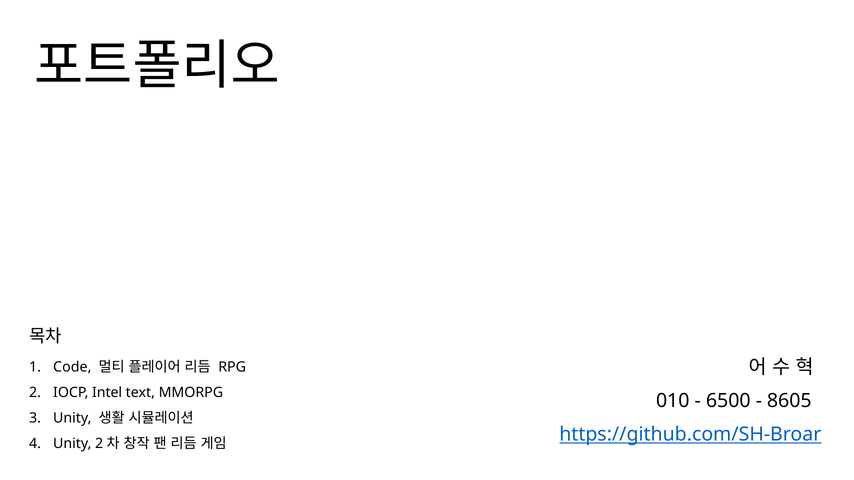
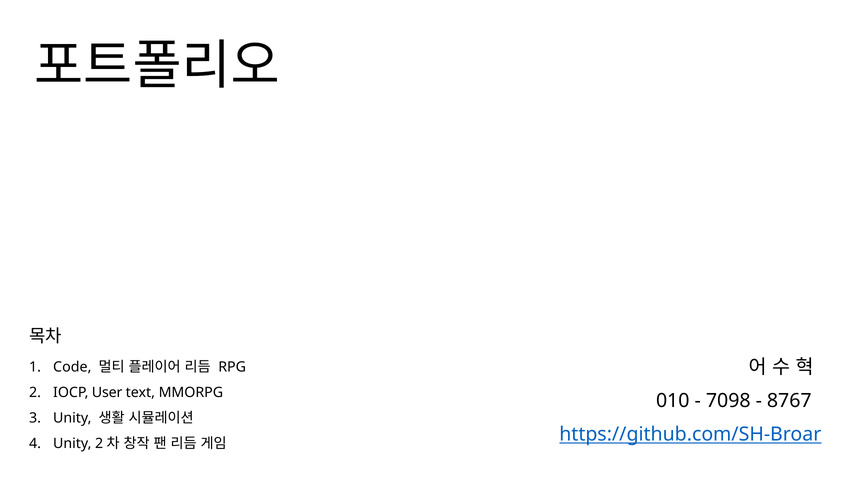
Intel: Intel -> User
6500: 6500 -> 7098
8605: 8605 -> 8767
